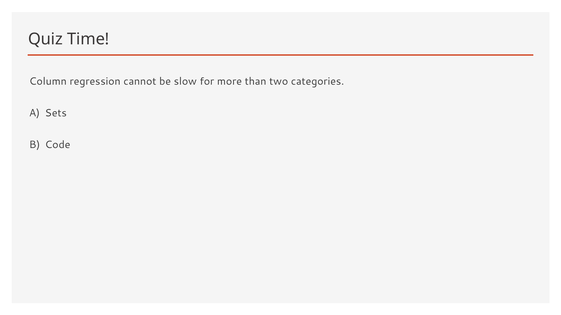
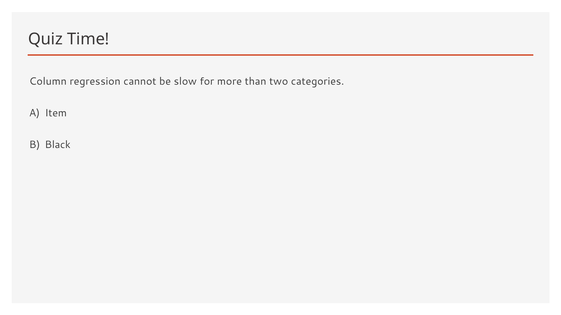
Sets: Sets -> Item
Code: Code -> Black
